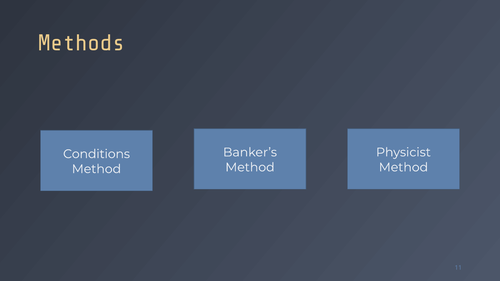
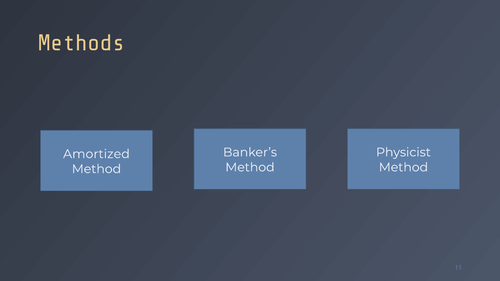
Conditions: Conditions -> Amortized
